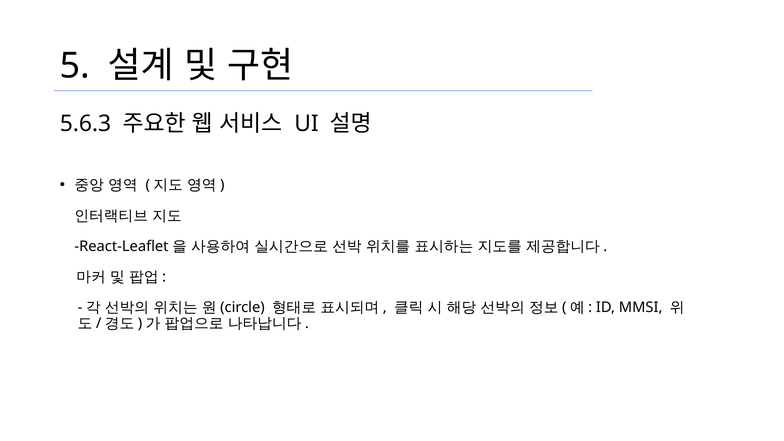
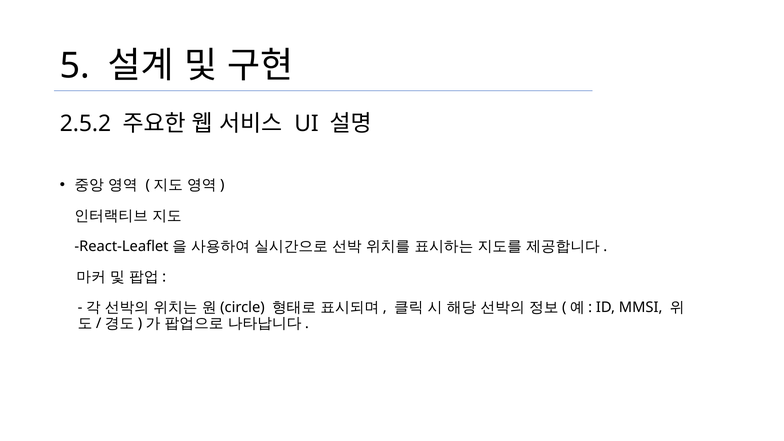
5.6.3: 5.6.3 -> 2.5.2
